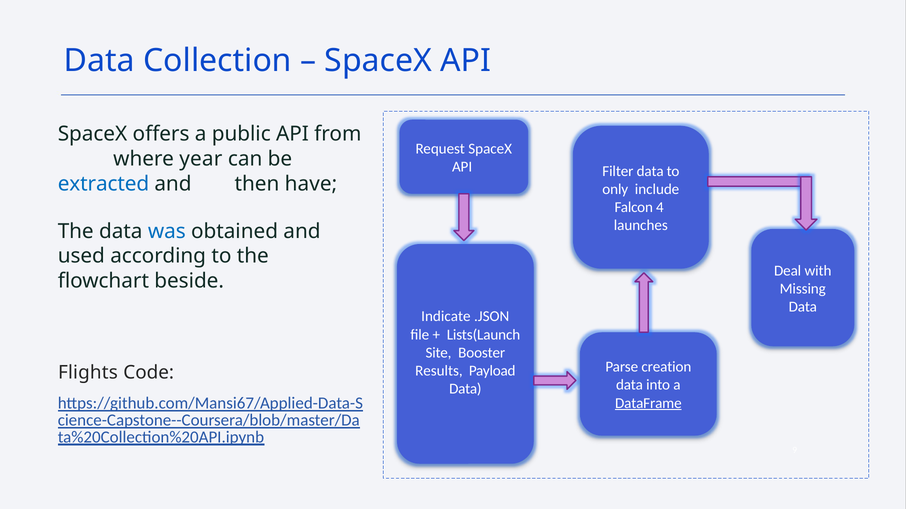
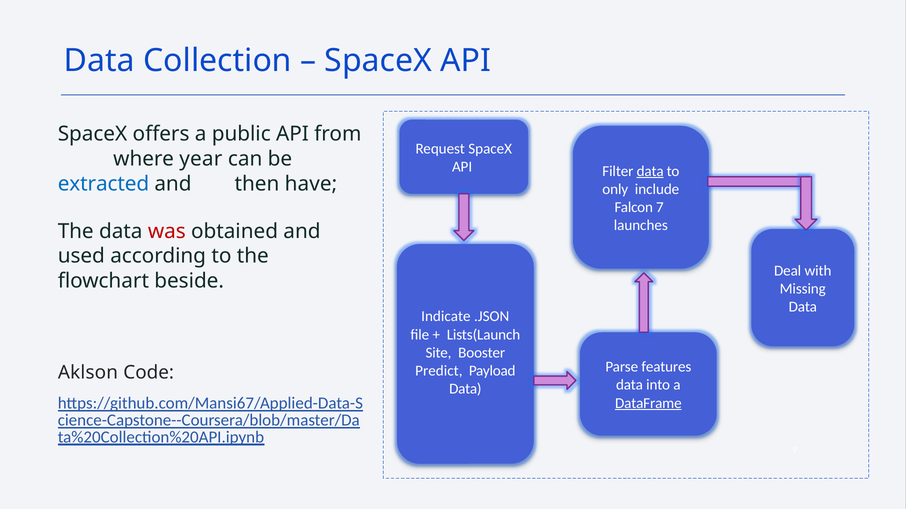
data at (650, 171) underline: none -> present
4: 4 -> 7
was colour: blue -> red
creation: creation -> features
Results: Results -> Predict
Flights: Flights -> Aklson
